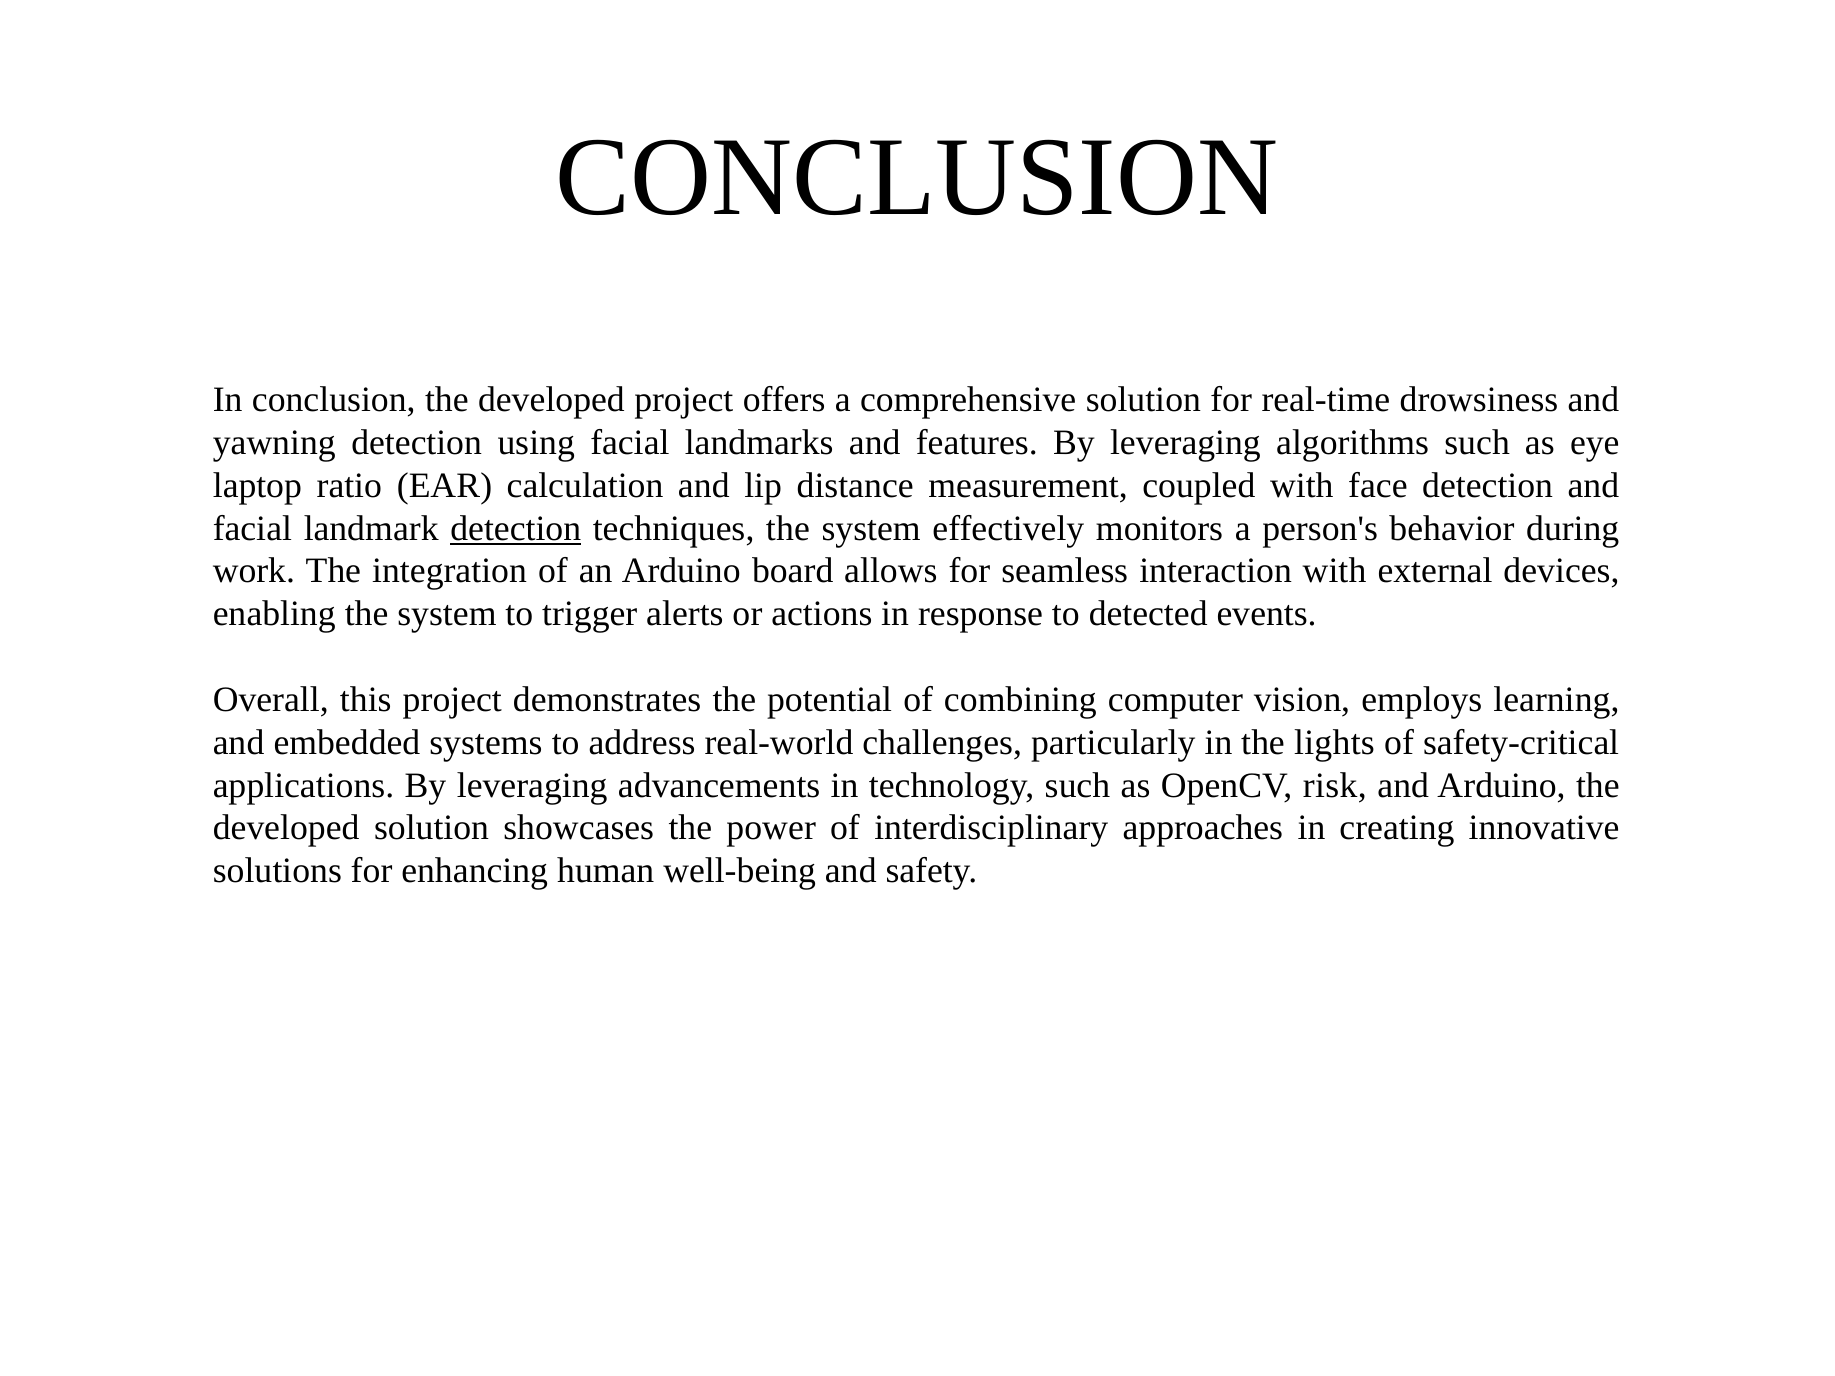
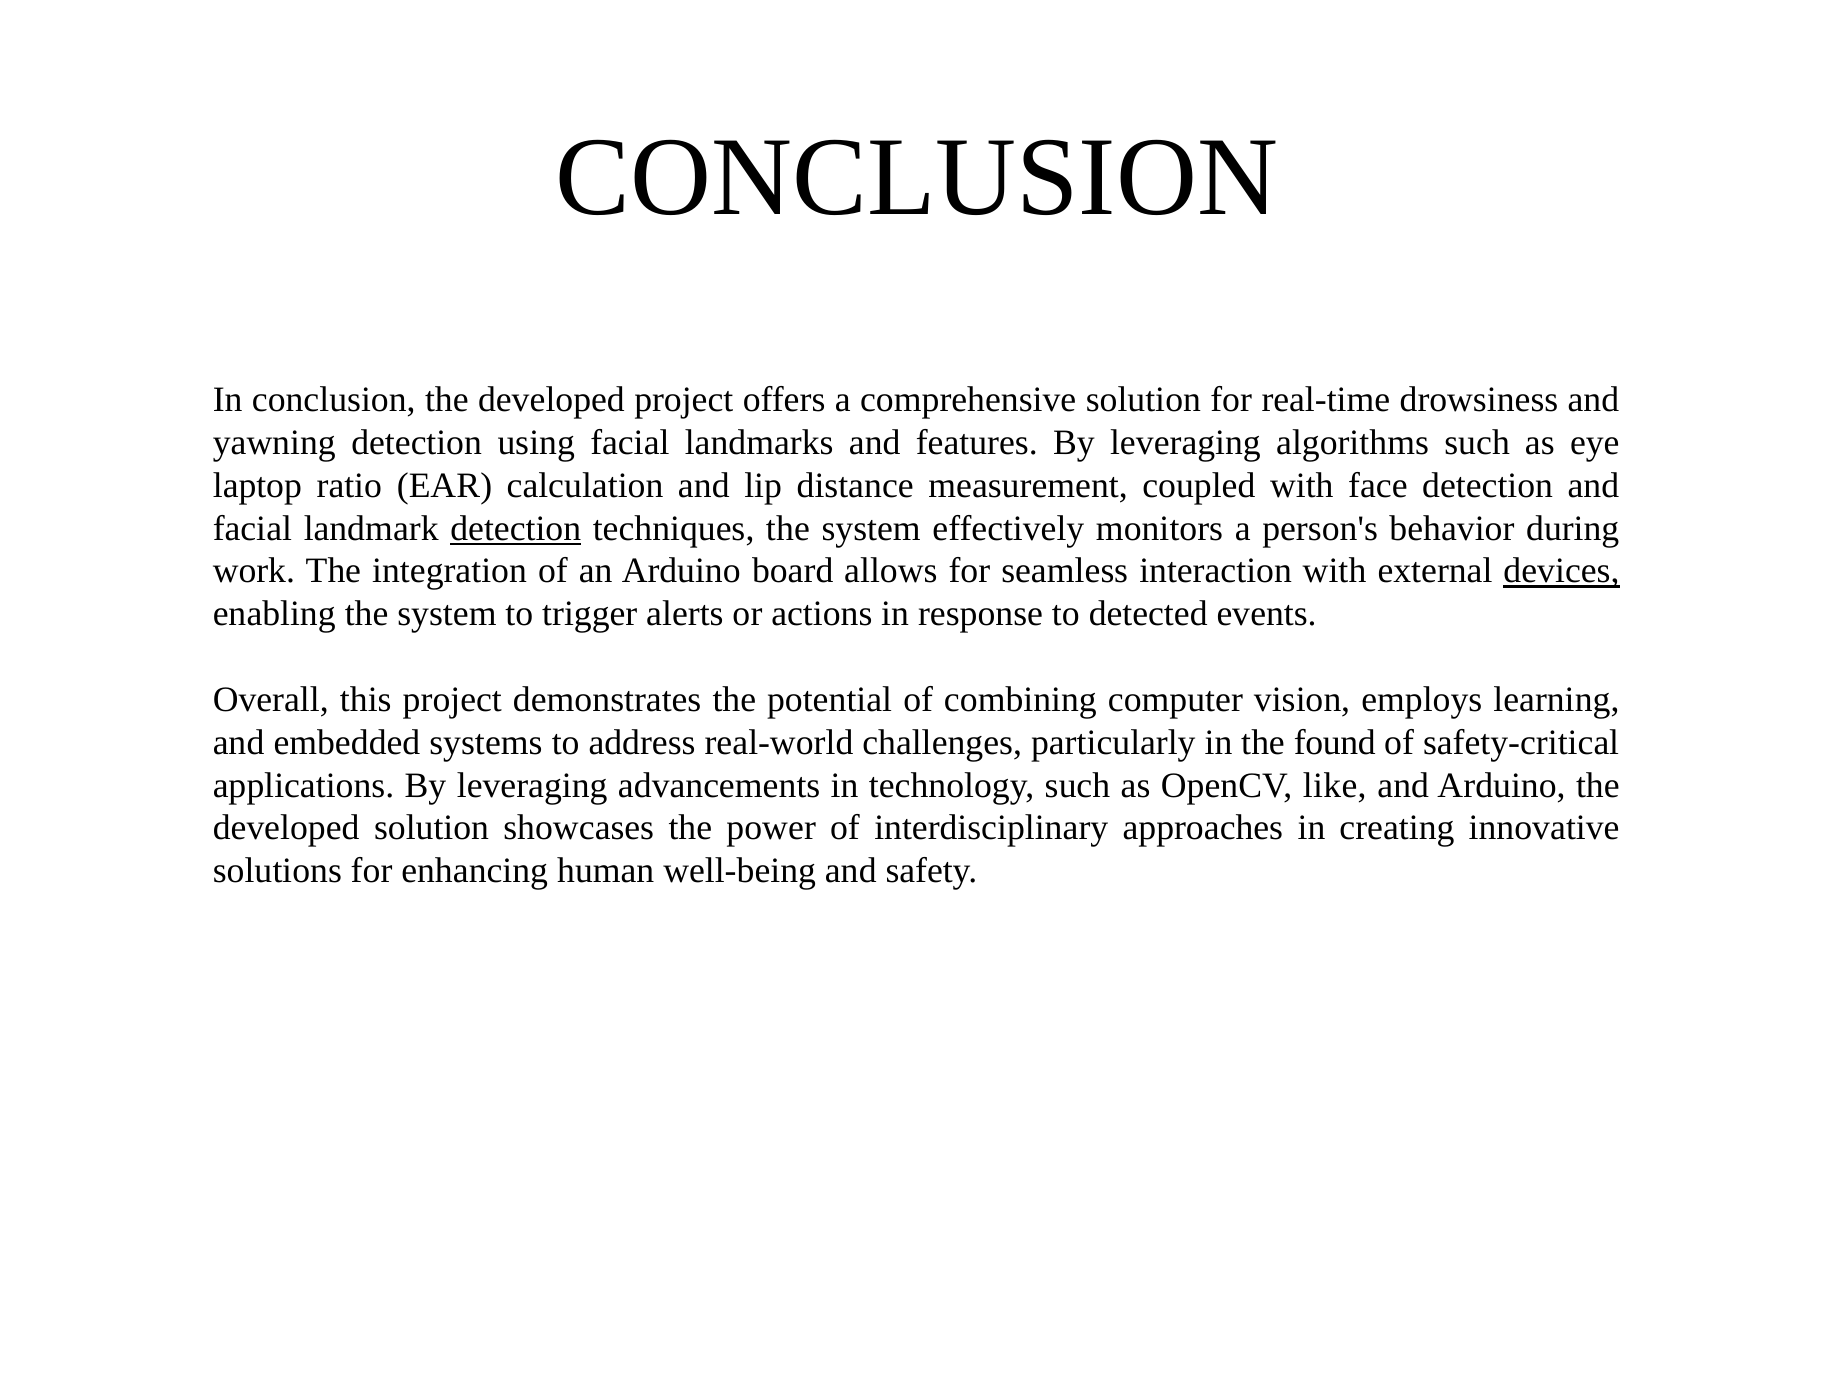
devices underline: none -> present
lights: lights -> found
risk: risk -> like
